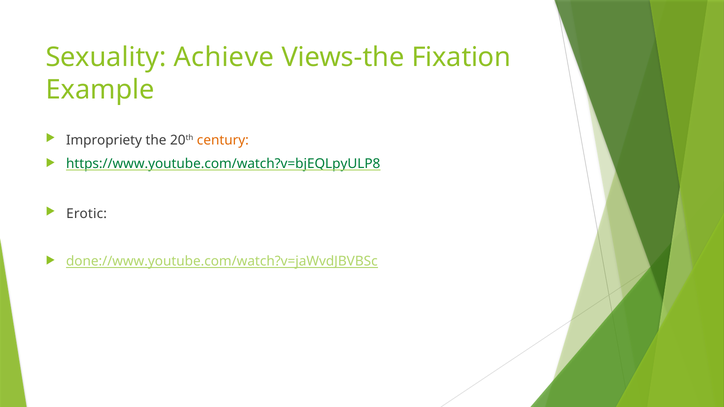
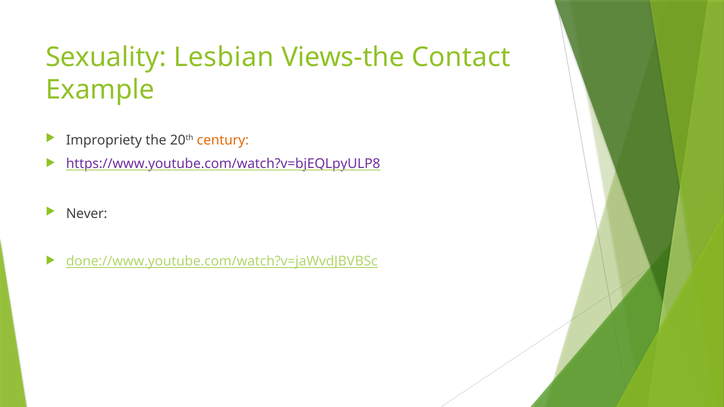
Achieve: Achieve -> Lesbian
Fixation: Fixation -> Contact
https://www.youtube.com/watch?v=bjEQLpyULP8 colour: green -> purple
Erotic: Erotic -> Never
